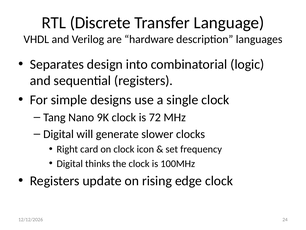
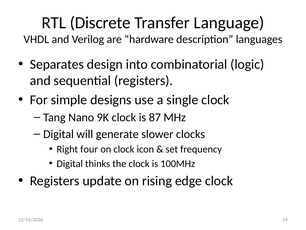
72: 72 -> 87
card: card -> four
